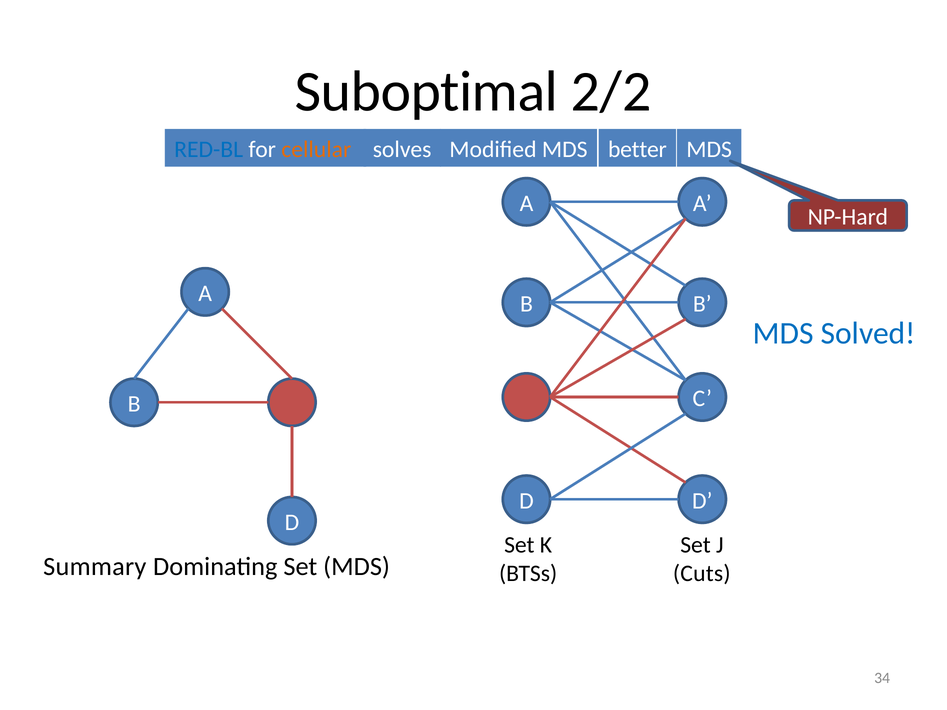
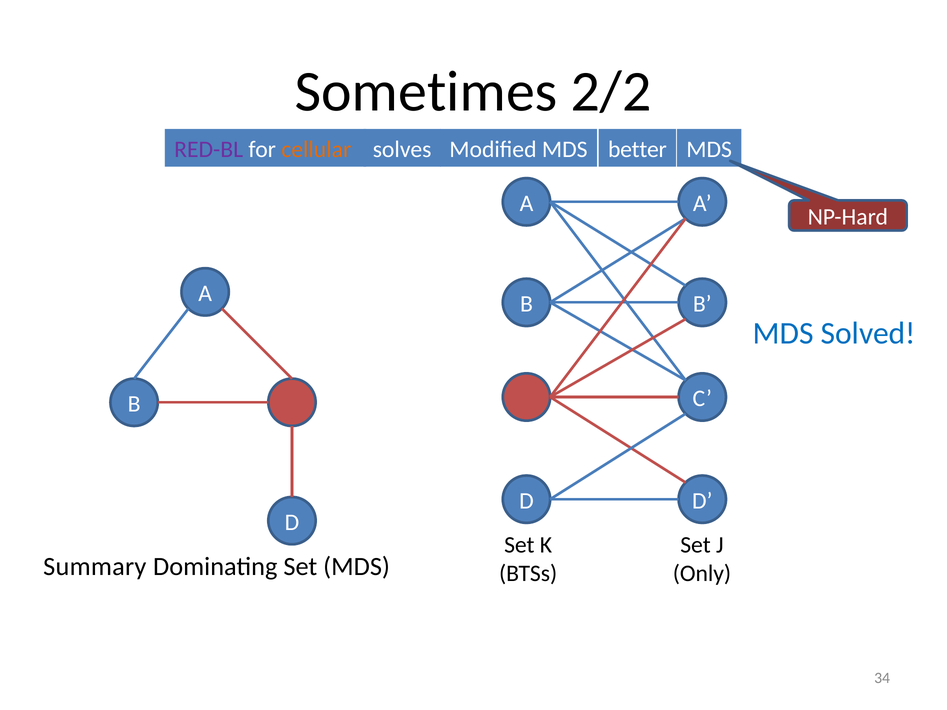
Suboptimal: Suboptimal -> Sometimes
RED-BL colour: blue -> purple
Cuts: Cuts -> Only
